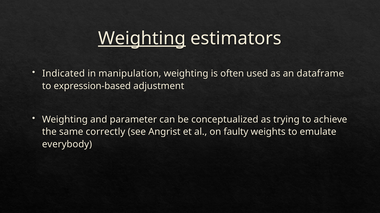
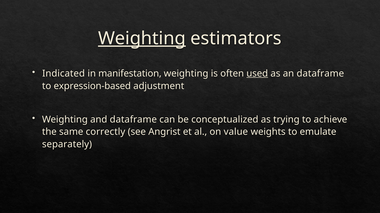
manipulation: manipulation -> manifestation
used underline: none -> present
and parameter: parameter -> dataframe
faulty: faulty -> value
everybody: everybody -> separately
